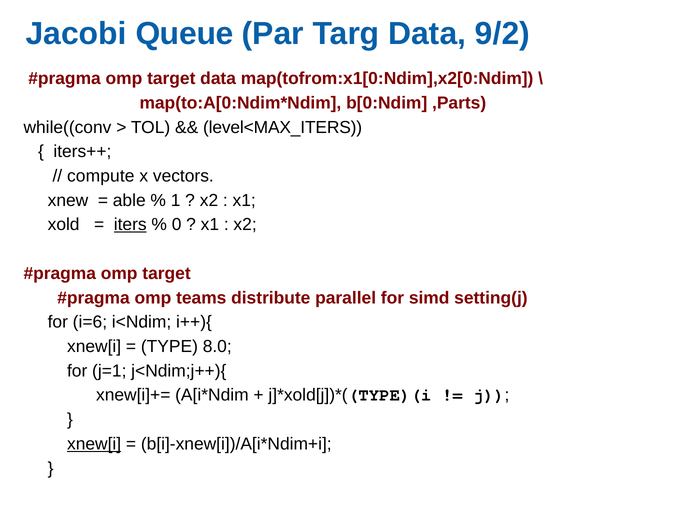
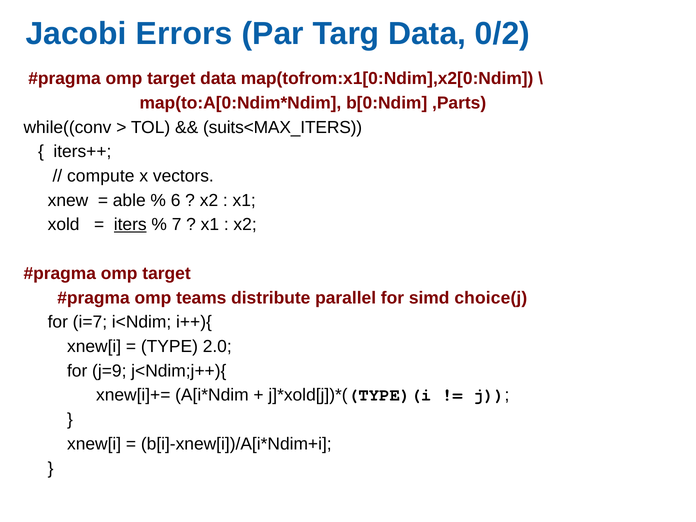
Queue: Queue -> Errors
9/2: 9/2 -> 0/2
level<MAX_ITERS: level<MAX_ITERS -> suits<MAX_ITERS
1: 1 -> 6
0: 0 -> 7
setting(j: setting(j -> choice(j
i=6: i=6 -> i=7
8.0: 8.0 -> 2.0
j=1: j=1 -> j=9
xnew[i at (94, 444) underline: present -> none
